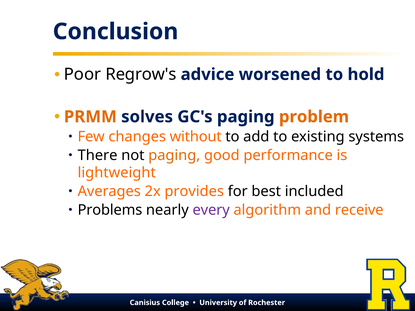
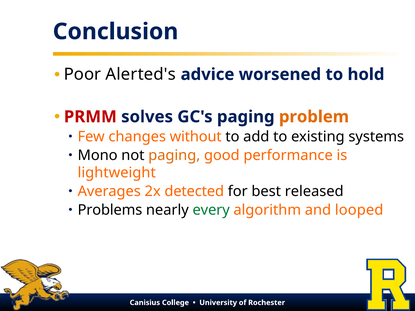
Regrow's: Regrow's -> Alerted's
PRMM colour: orange -> red
There: There -> Mono
provides: provides -> detected
included: included -> released
every colour: purple -> green
receive: receive -> looped
